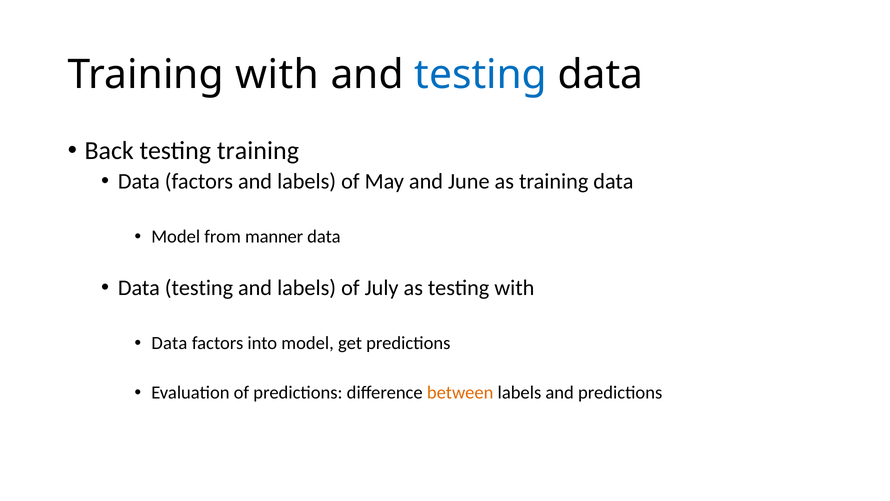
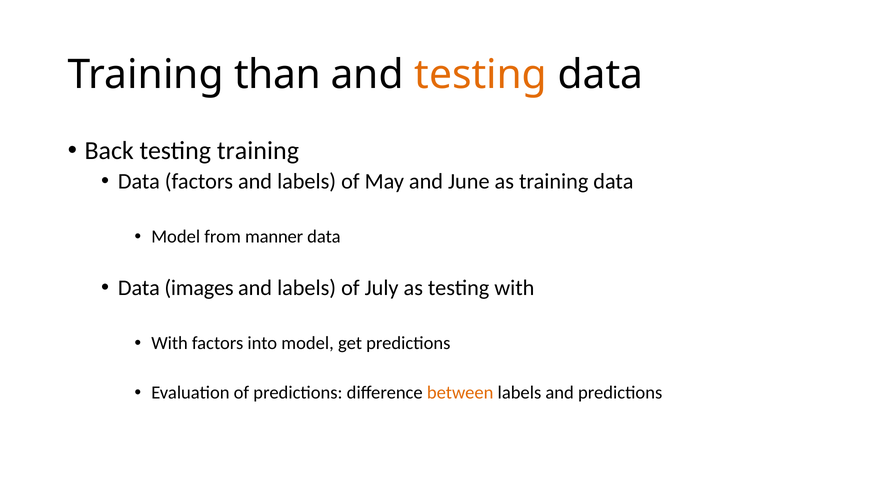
Training with: with -> than
testing at (481, 75) colour: blue -> orange
Data testing: testing -> images
Data at (169, 343): Data -> With
